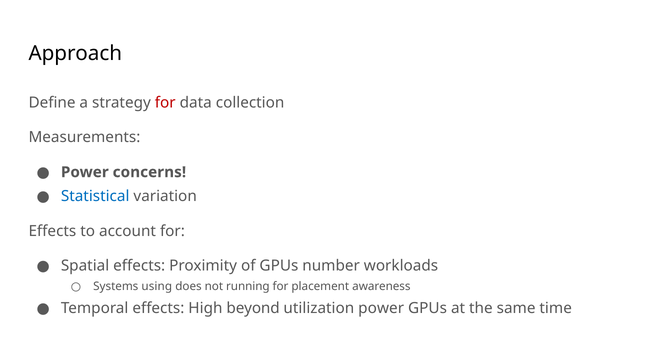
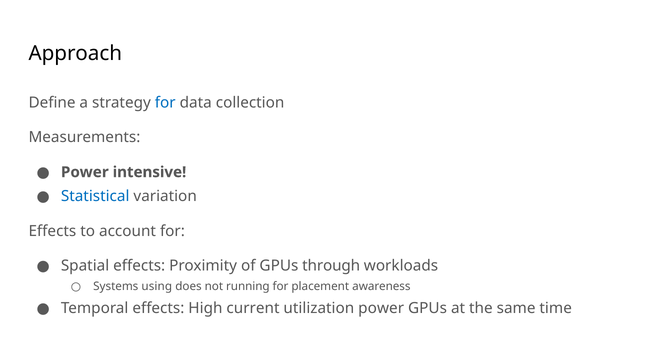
for at (165, 102) colour: red -> blue
concerns: concerns -> intensive
number: number -> through
beyond: beyond -> current
